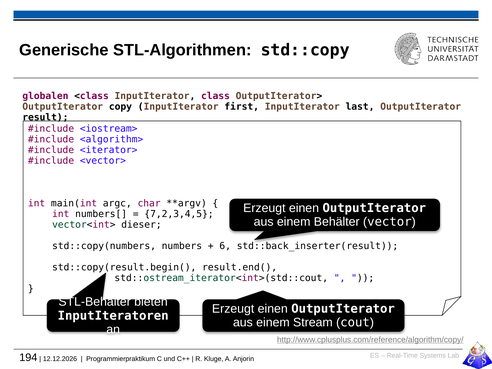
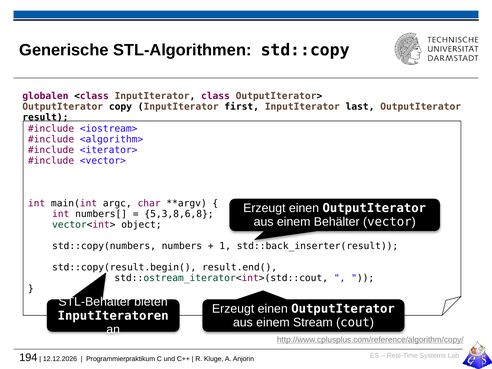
7,2,3,4,5: 7,2,3,4,5 -> 5,3,8,6,8
dieser: dieser -> object
6: 6 -> 1
